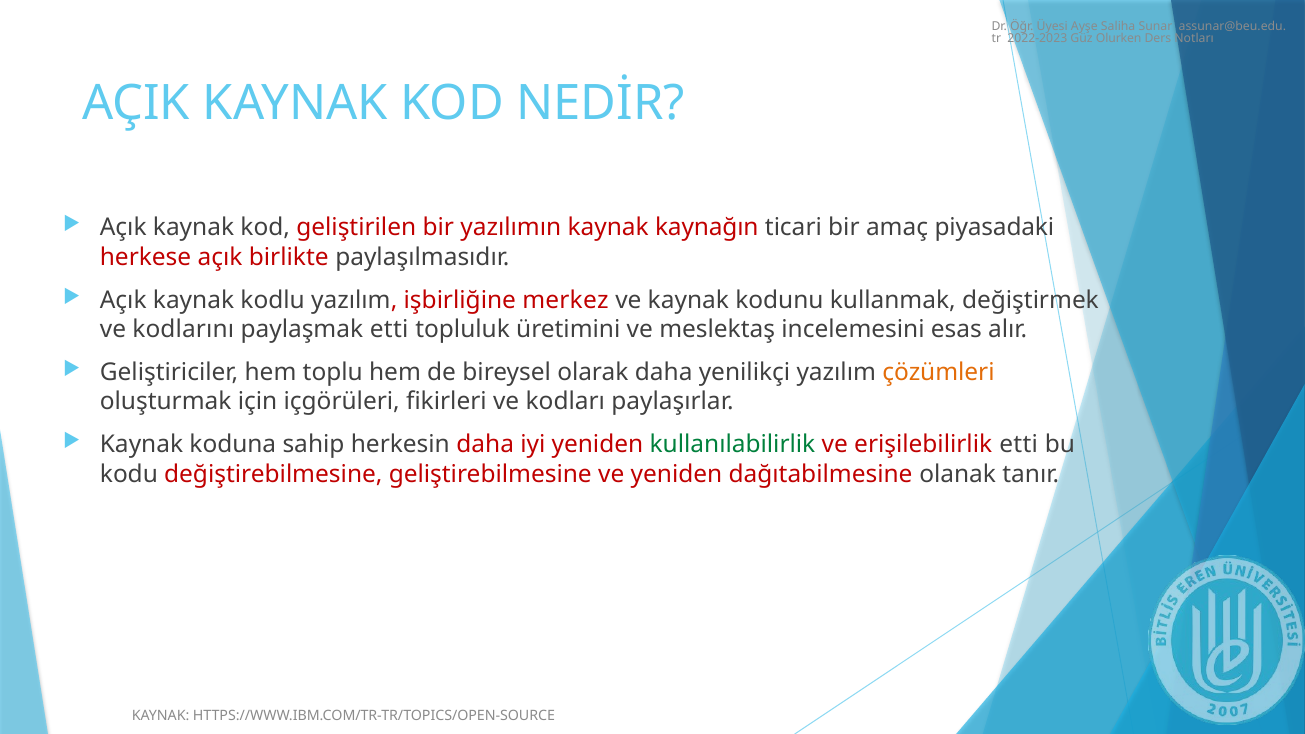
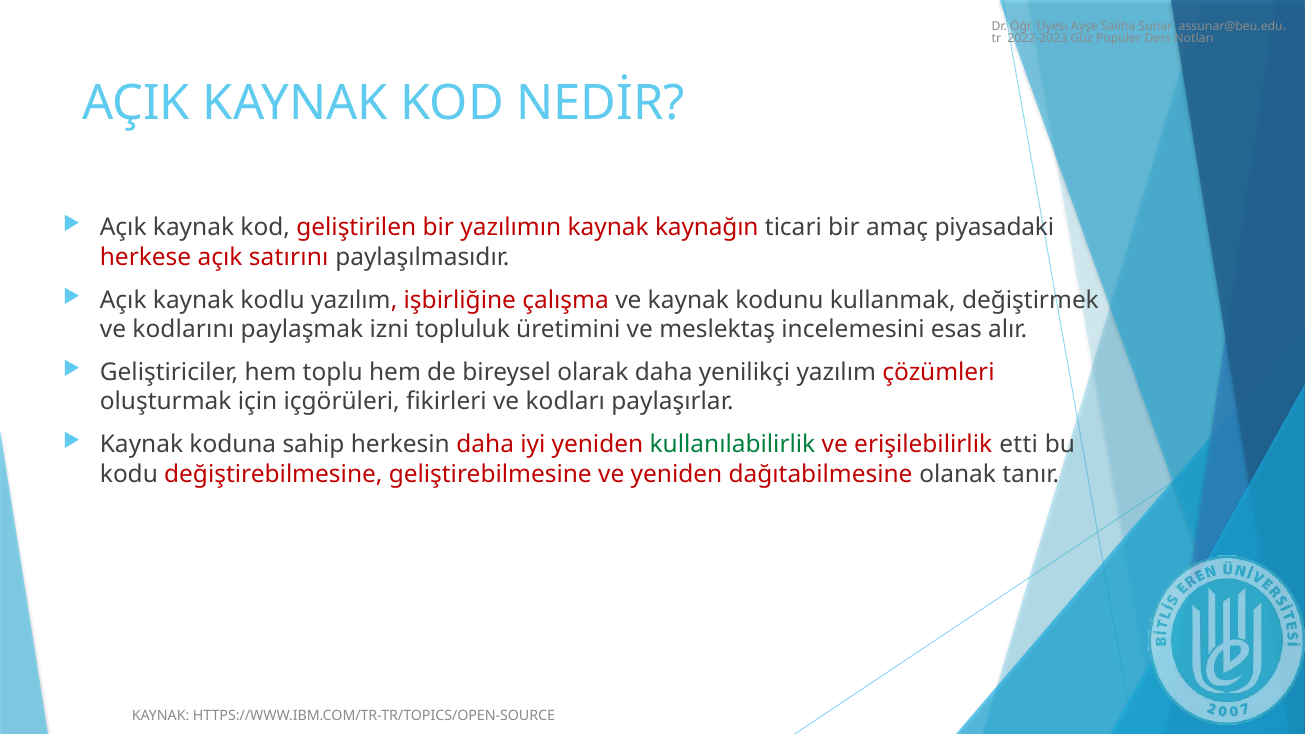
Olurken: Olurken -> Popüler
birlikte: birlikte -> satırını
merkez: merkez -> çalışma
paylaşmak etti: etti -> izni
çözümleri colour: orange -> red
